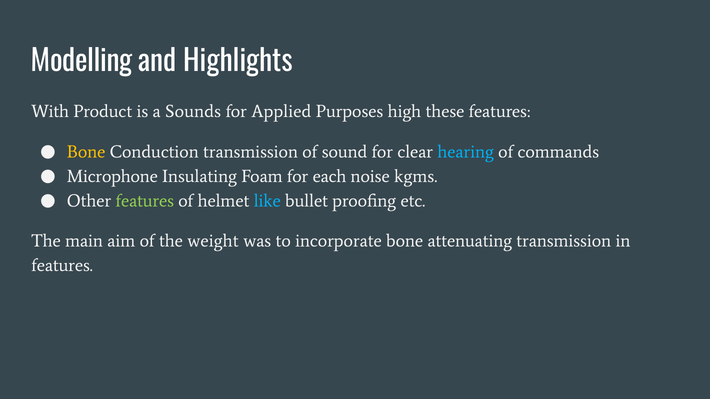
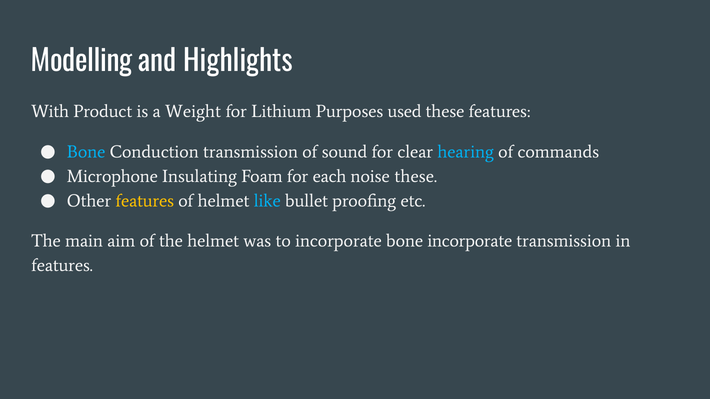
Sounds: Sounds -> Weight
Applied: Applied -> Lithium
high: high -> used
Bone at (86, 152) colour: yellow -> light blue
noise kgms: kgms -> these
features at (145, 201) colour: light green -> yellow
the weight: weight -> helmet
bone attenuating: attenuating -> incorporate
